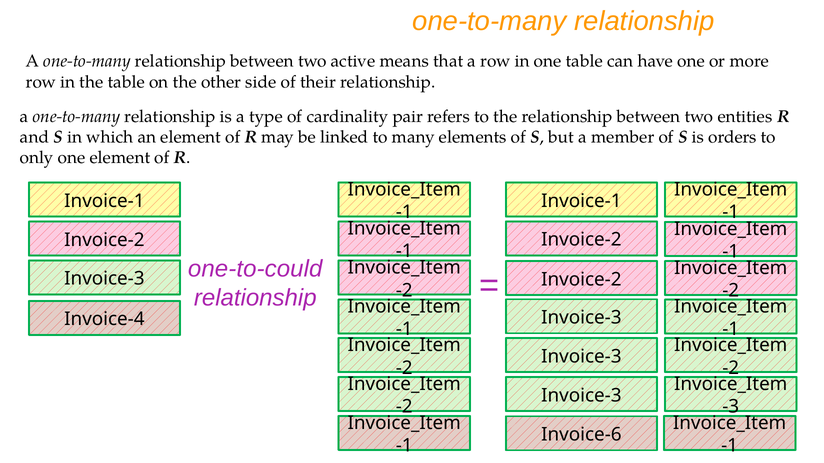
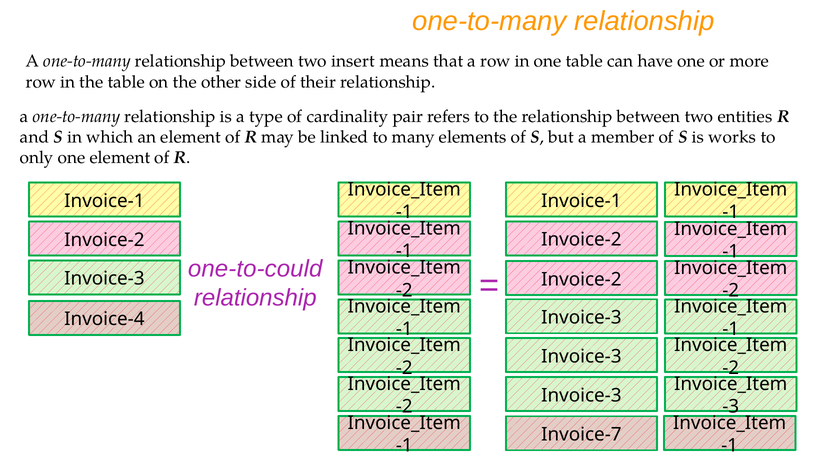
active: active -> insert
orders: orders -> works
Invoice-6: Invoice-6 -> Invoice-7
